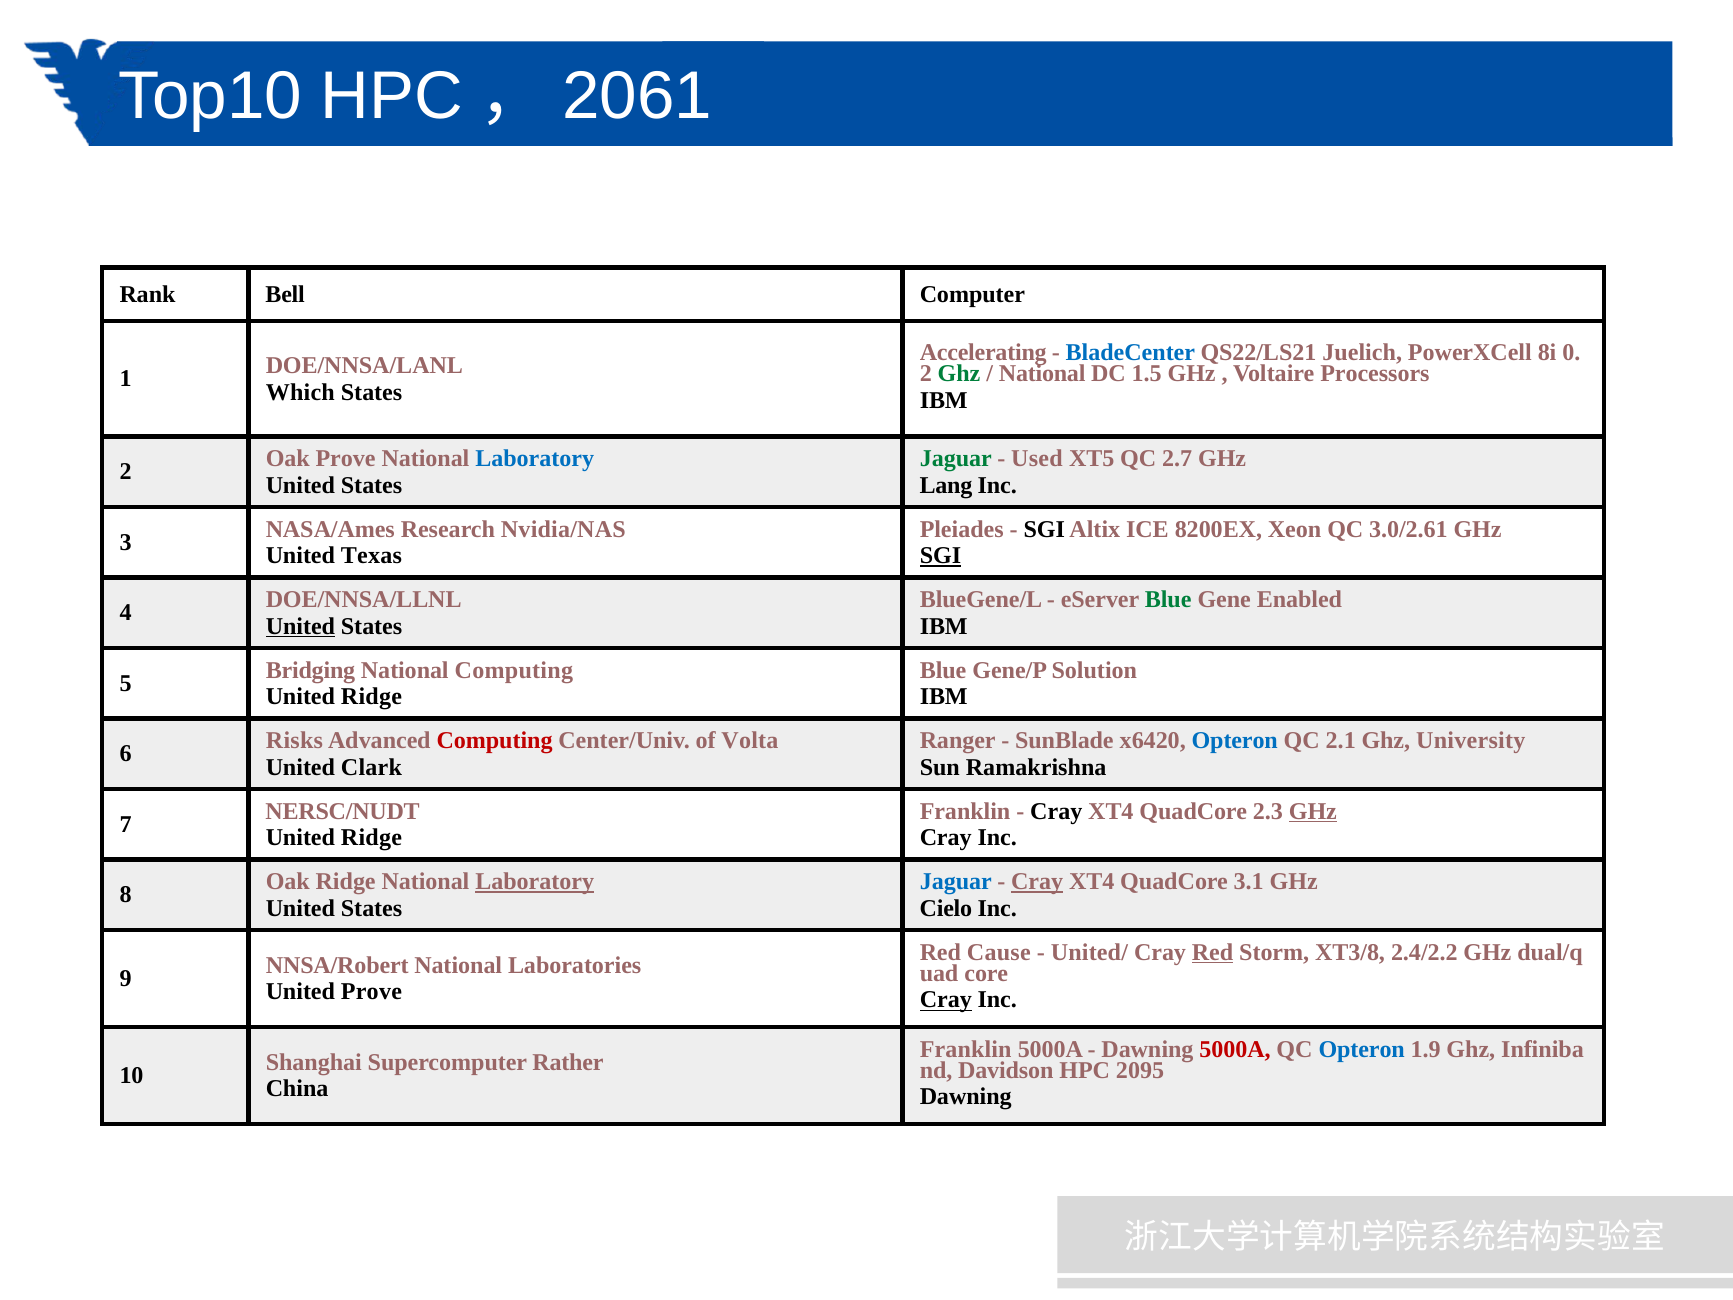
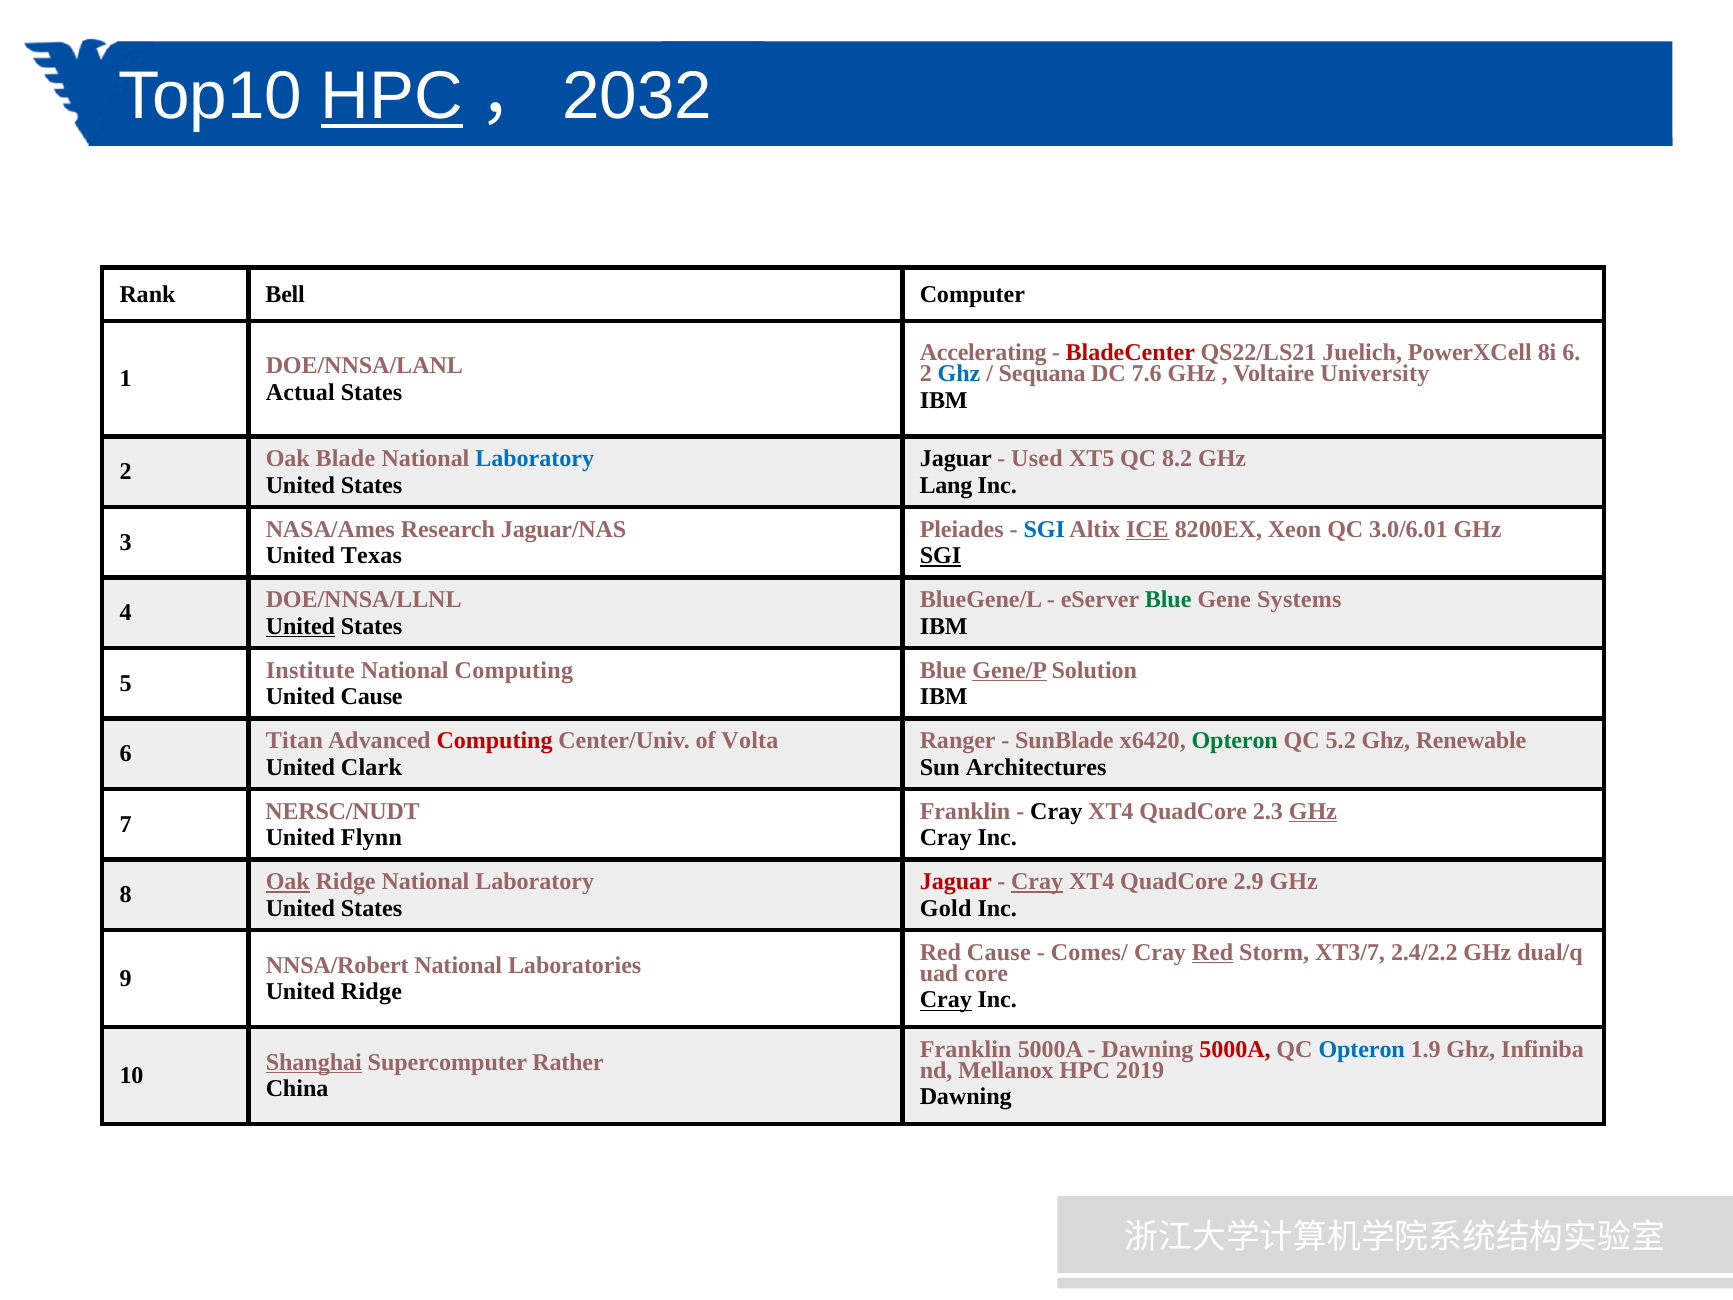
HPC at (392, 97) underline: none -> present
2061: 2061 -> 2032
BladeCenter colour: blue -> red
8i 0: 0 -> 6
Ghz at (959, 374) colour: green -> blue
National at (1042, 374): National -> Sequana
1.5: 1.5 -> 7.6
Processors: Processors -> University
Which: Which -> Actual
Oak Prove: Prove -> Blade
Jaguar at (956, 459) colour: green -> black
2.7: 2.7 -> 8.2
Nvidia/NAS: Nvidia/NAS -> Jaguar/NAS
SGI at (1044, 529) colour: black -> blue
ICE underline: none -> present
3.0/2.61: 3.0/2.61 -> 3.0/6.01
Enabled: Enabled -> Systems
Bridging: Bridging -> Institute
Gene/P underline: none -> present
Ridge at (371, 697): Ridge -> Cause
Risks: Risks -> Titan
Opteron at (1235, 740) colour: blue -> green
2.1: 2.1 -> 5.2
University: University -> Renewable
Ramakrishna: Ramakrishna -> Architectures
Ridge at (371, 837): Ridge -> Flynn
Oak at (288, 881) underline: none -> present
Laboratory at (535, 881) underline: present -> none
Jaguar at (956, 881) colour: blue -> red
3.1: 3.1 -> 2.9
Cielo: Cielo -> Gold
United/: United/ -> Comes/
XT3/8: XT3/8 -> XT3/7
United Prove: Prove -> Ridge
Shanghai underline: none -> present
Davidson: Davidson -> Mellanox
2095: 2095 -> 2019
